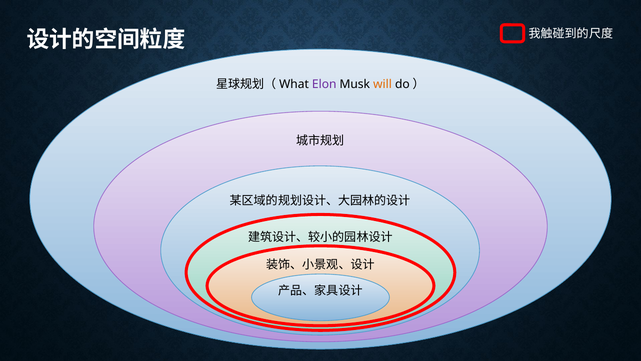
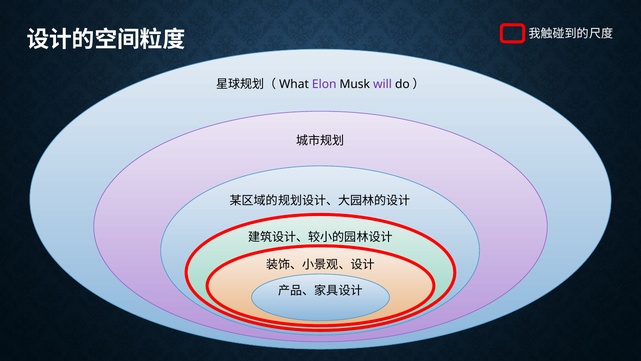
will colour: orange -> purple
